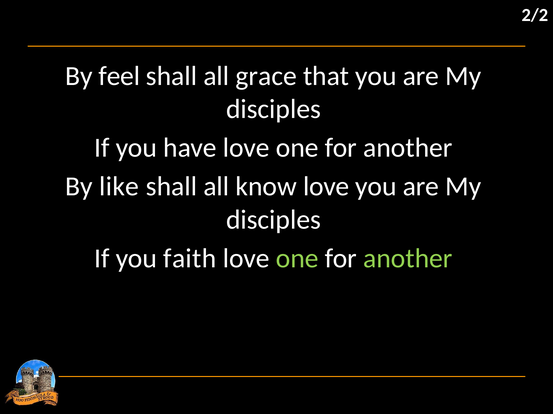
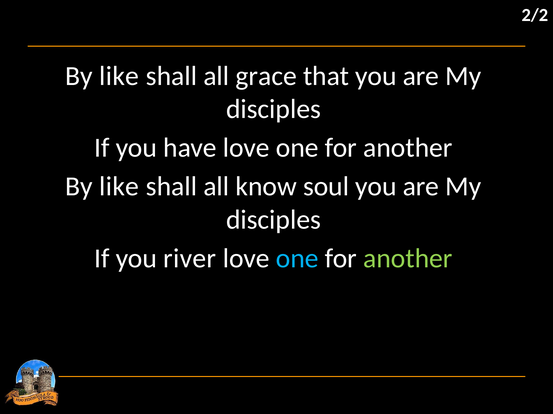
feel at (119, 76): feel -> like
know love: love -> soul
faith: faith -> river
one at (297, 259) colour: light green -> light blue
